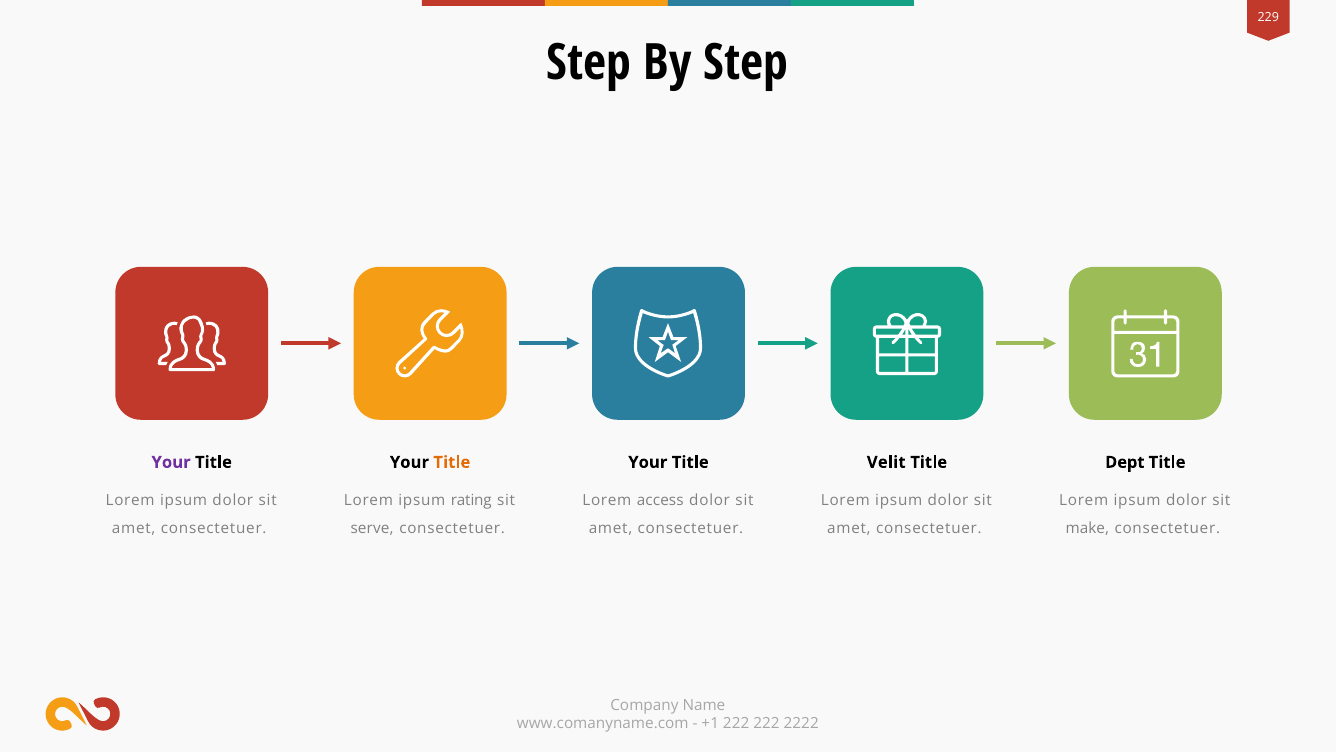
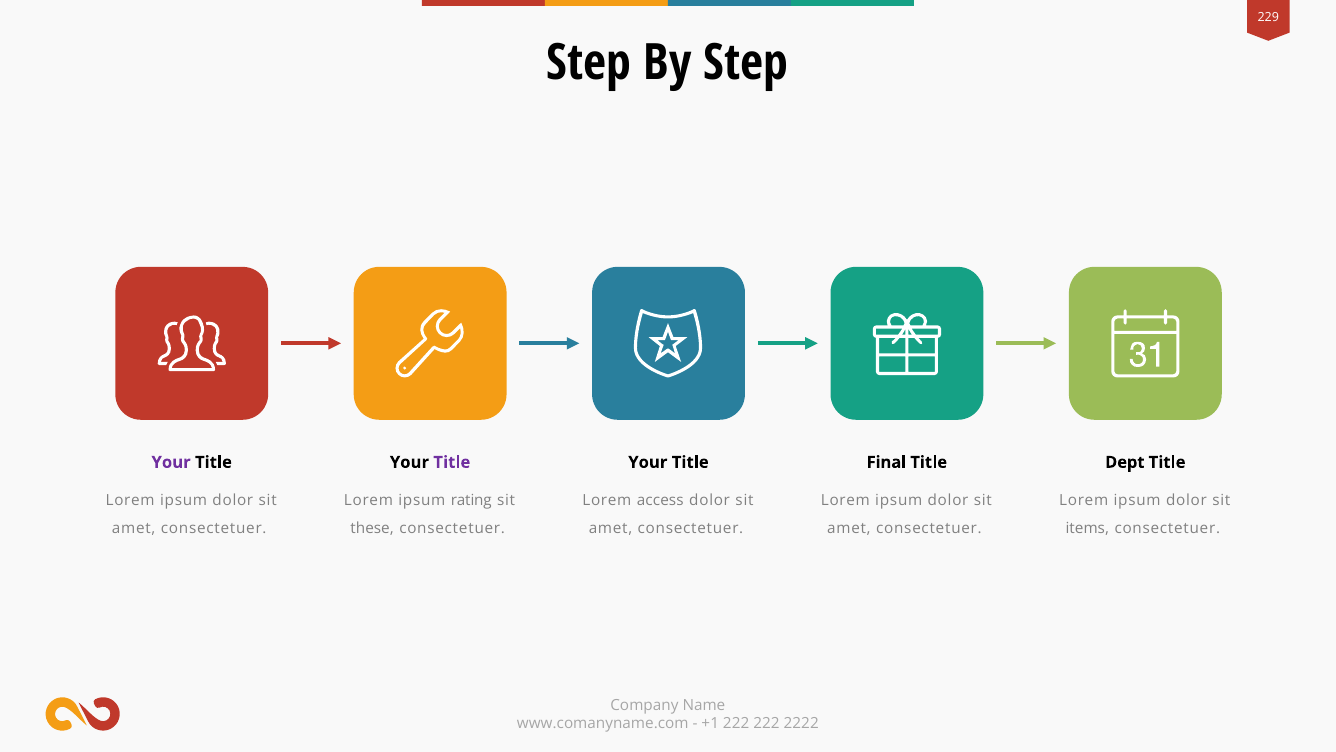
Title at (452, 462) colour: orange -> purple
Velit: Velit -> Final
serve: serve -> these
make: make -> items
